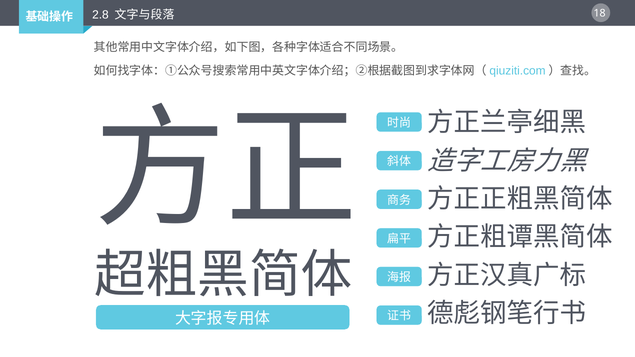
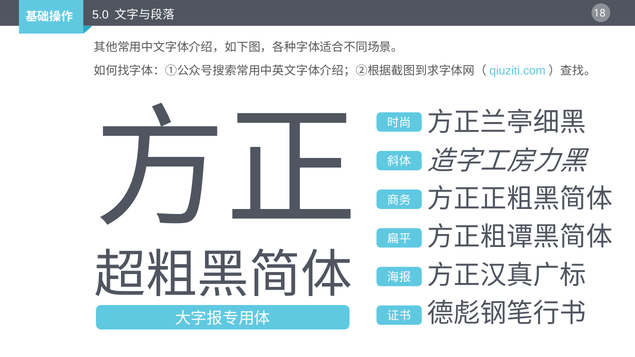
2.8: 2.8 -> 5.0
